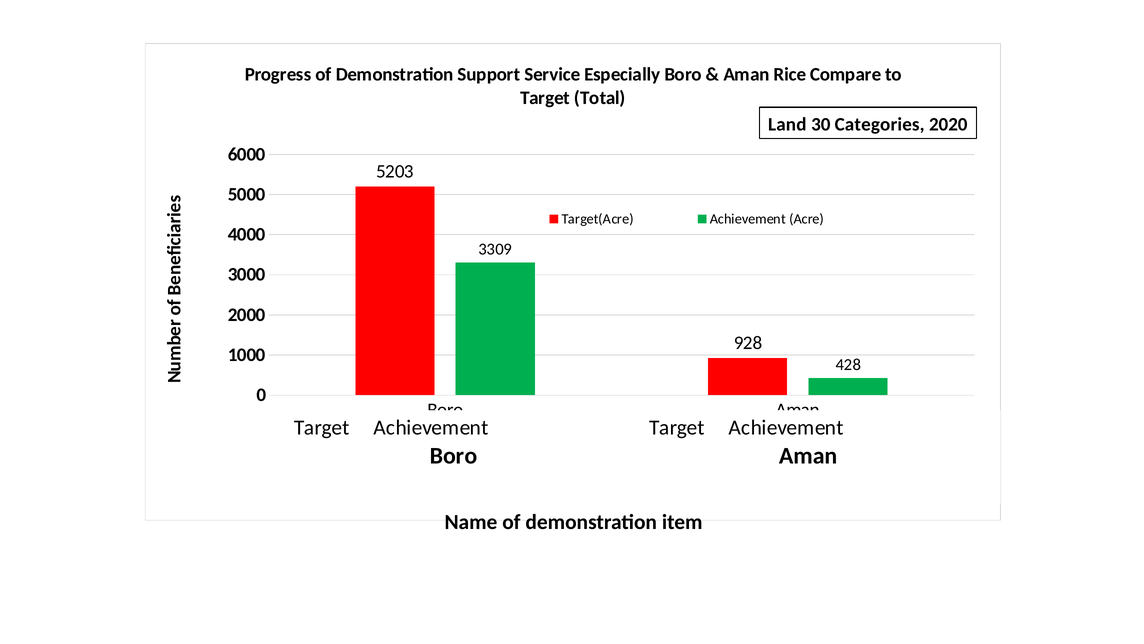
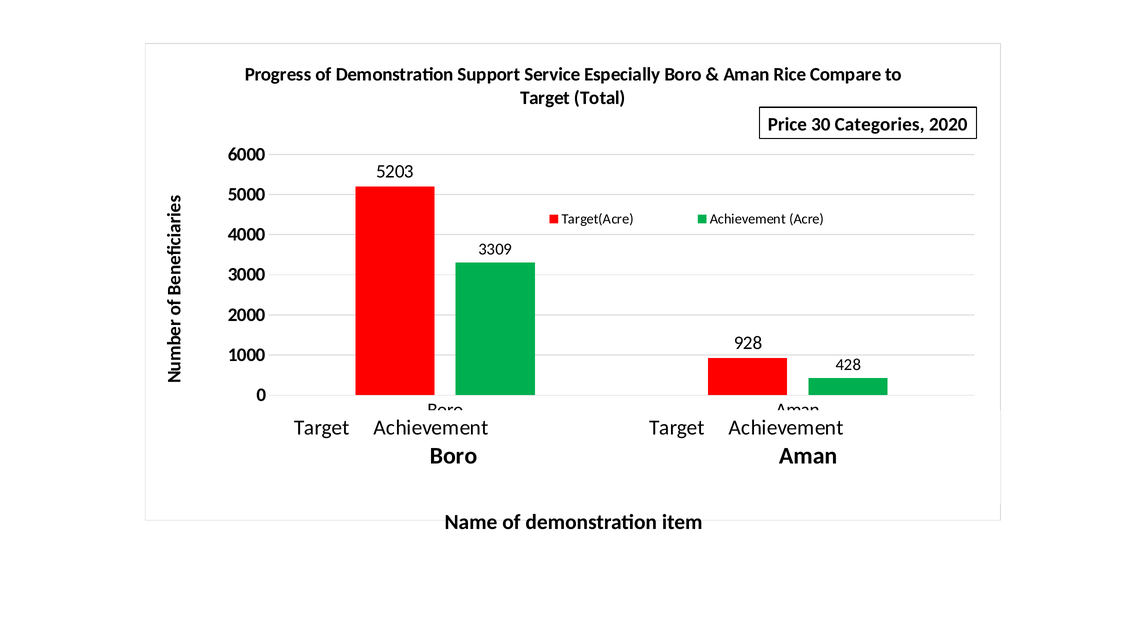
Land: Land -> Price
